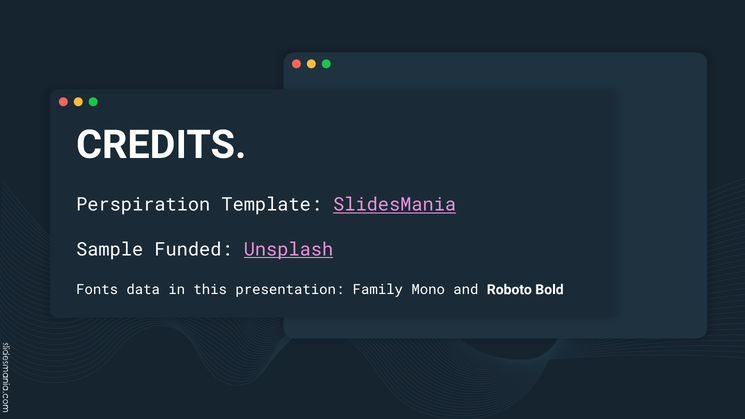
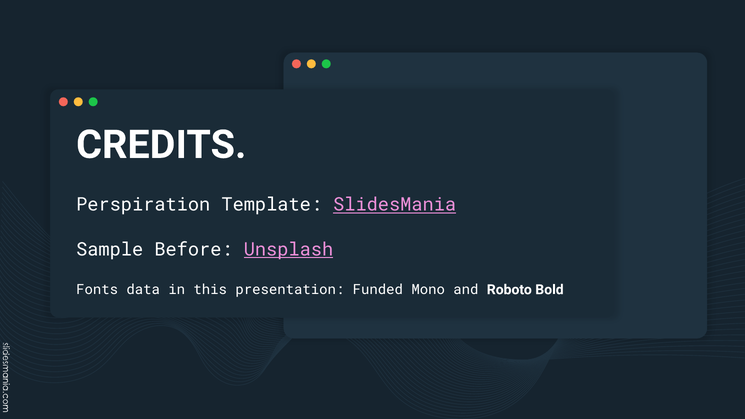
Funded: Funded -> Before
Family: Family -> Funded
